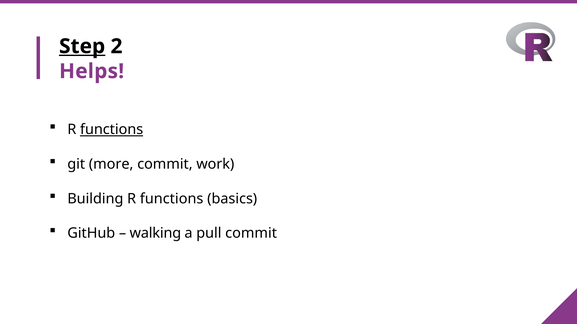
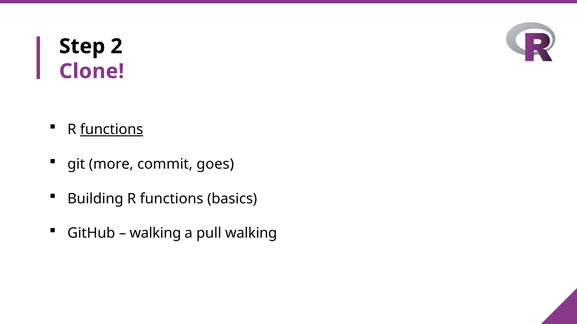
Step underline: present -> none
Helps: Helps -> Clone
work: work -> goes
pull commit: commit -> walking
